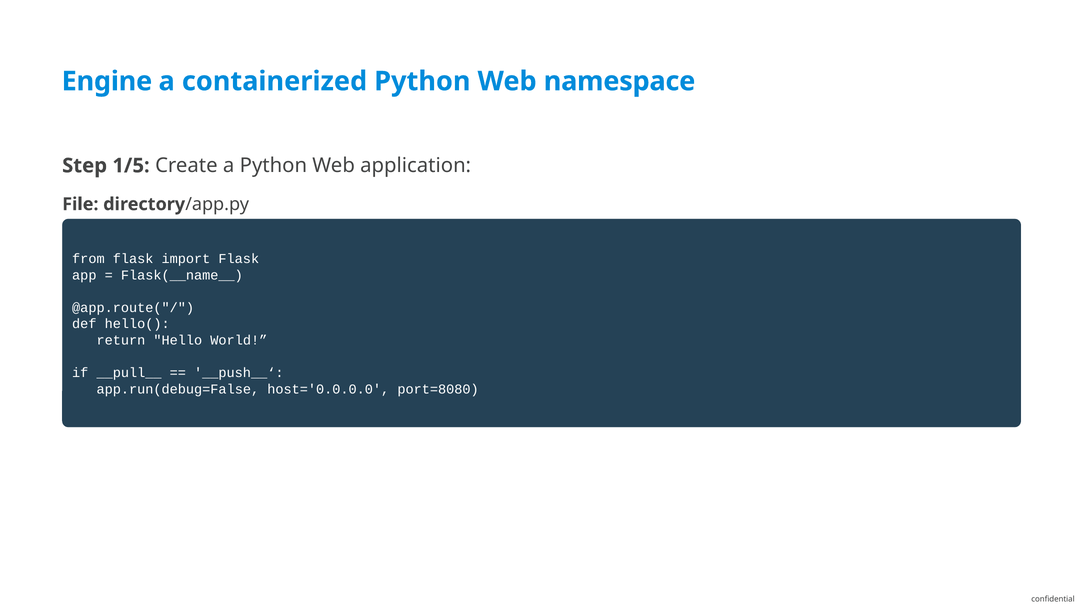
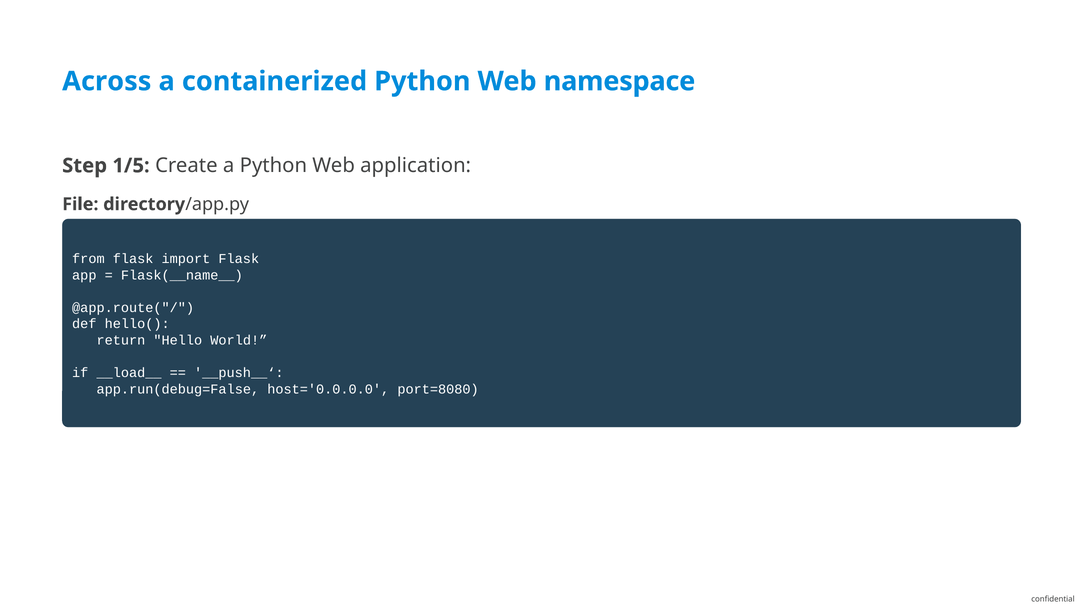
Engine: Engine -> Across
__pull__: __pull__ -> __load__
